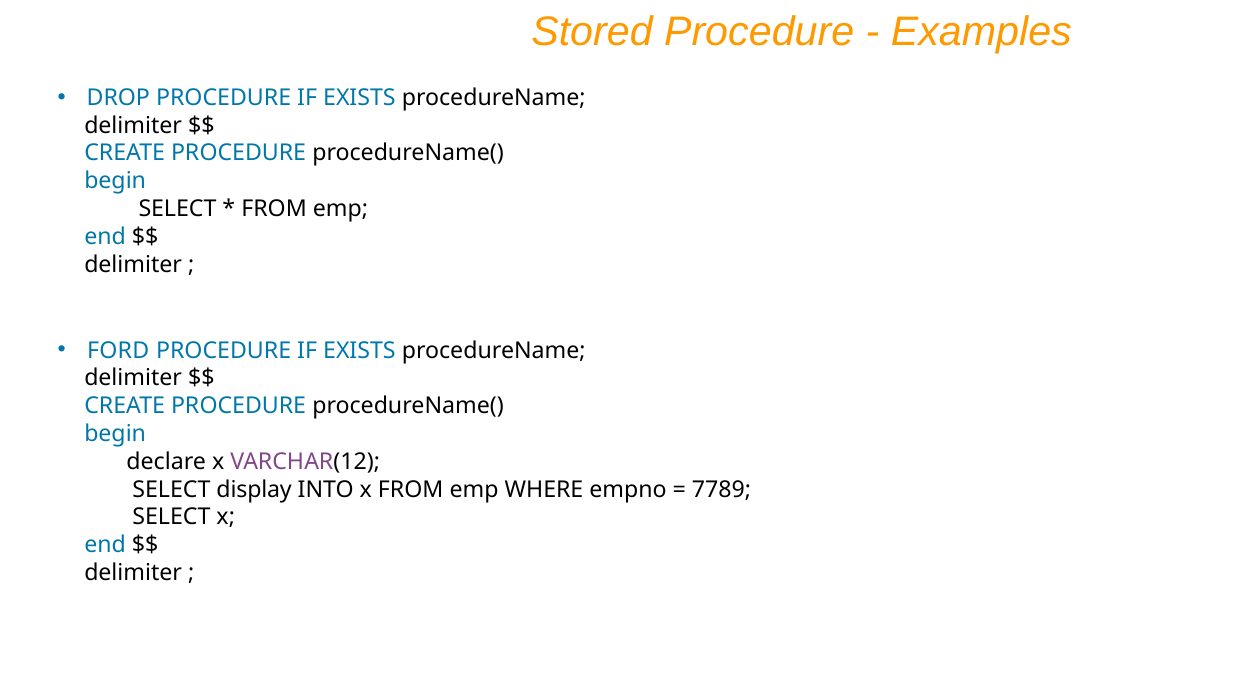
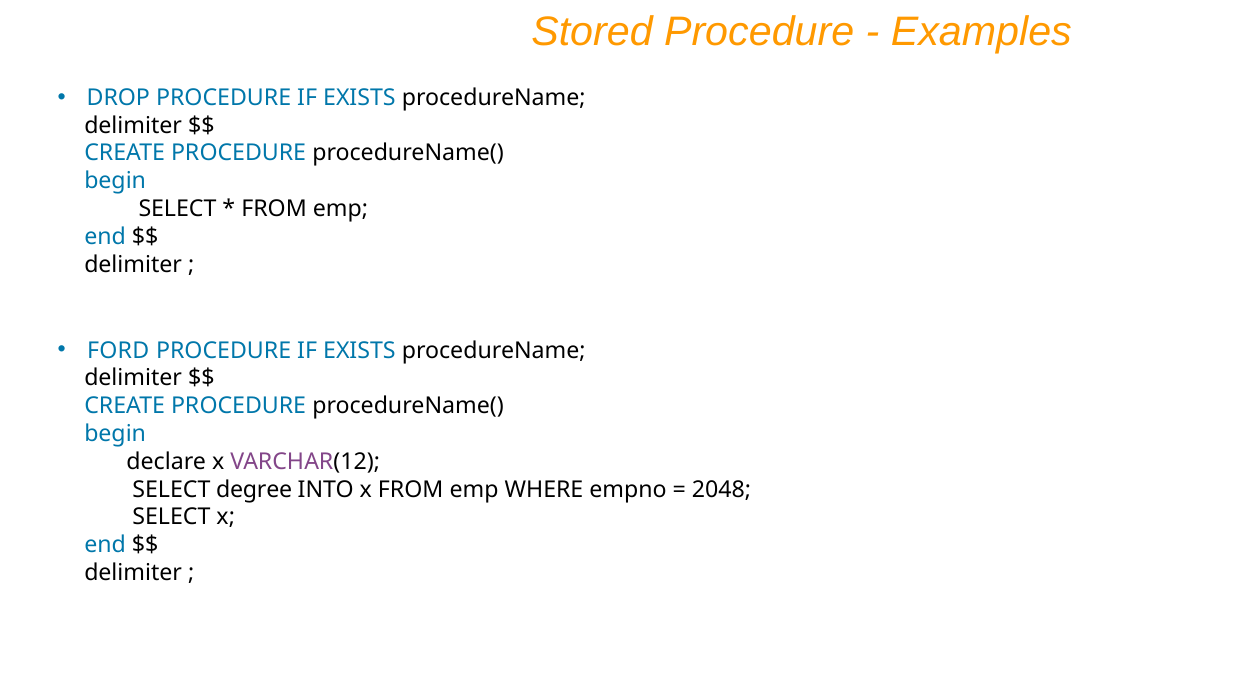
display: display -> degree
7789: 7789 -> 2048
